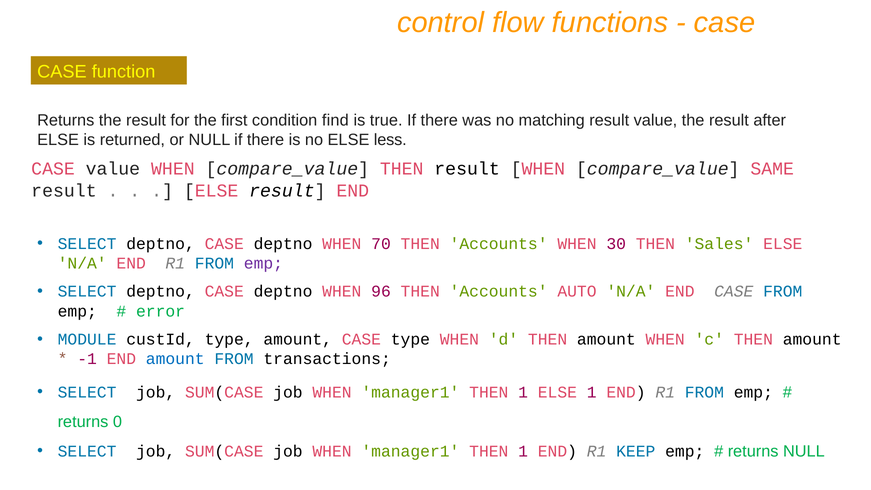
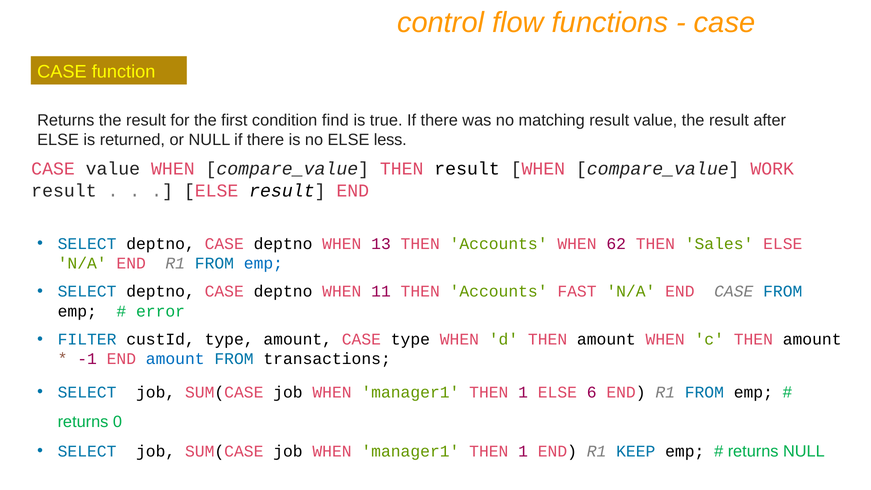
SAME: SAME -> WORK
70: 70 -> 13
30: 30 -> 62
emp at (263, 263) colour: purple -> blue
96: 96 -> 11
AUTO: AUTO -> FAST
MODULE: MODULE -> FILTER
ELSE 1: 1 -> 6
